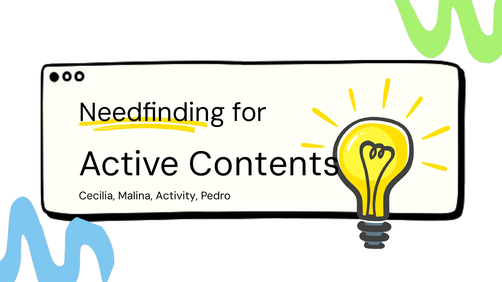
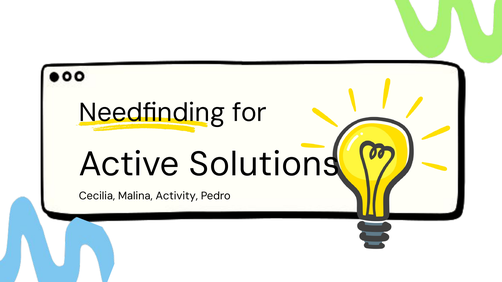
Contents: Contents -> Solutions
